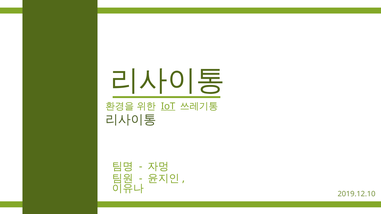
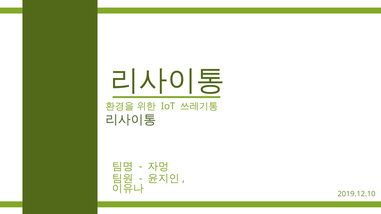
IoT underline: present -> none
